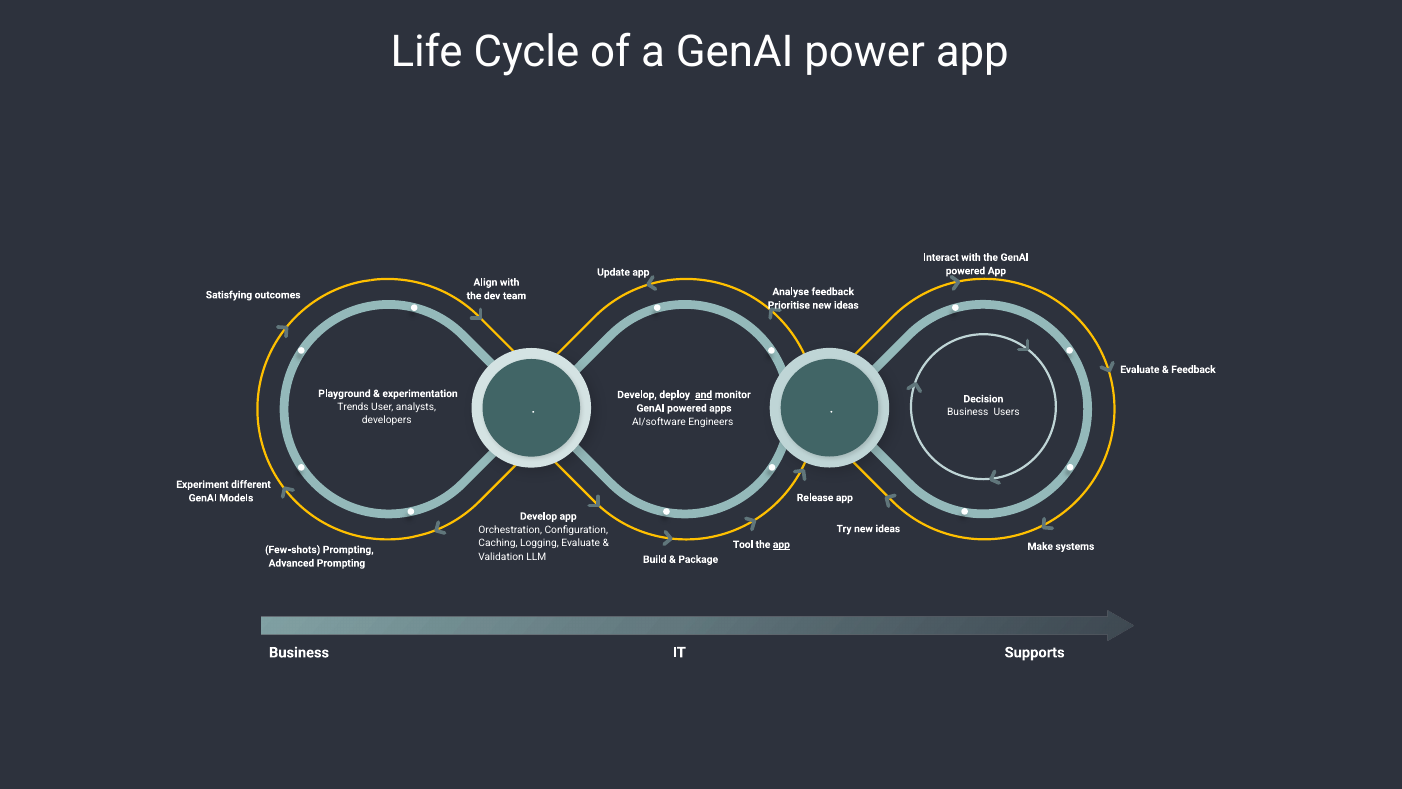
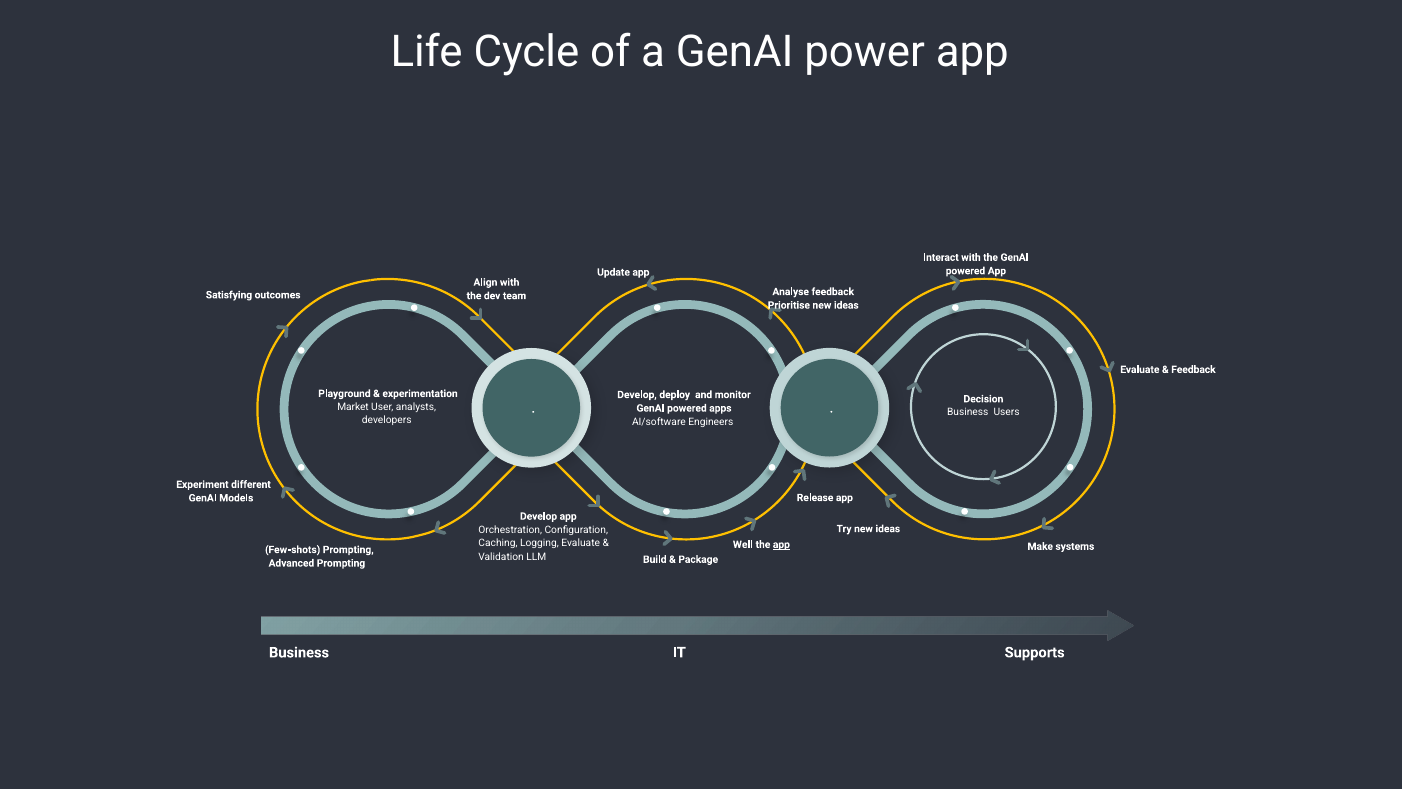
and underline: present -> none
Trends: Trends -> Market
Tool: Tool -> Well
